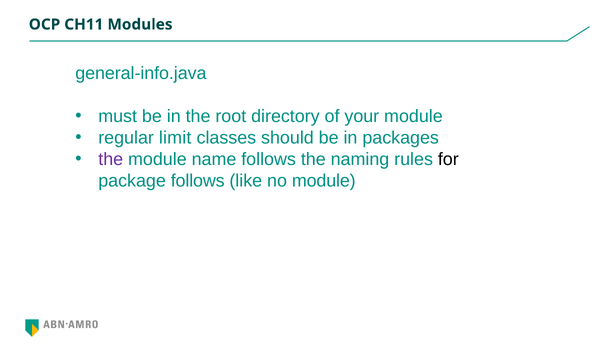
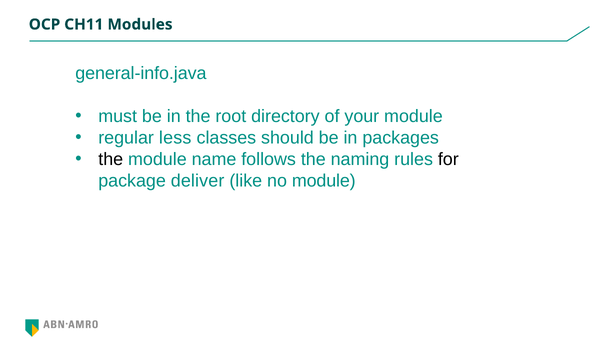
limit: limit -> less
the at (111, 159) colour: purple -> black
package follows: follows -> deliver
